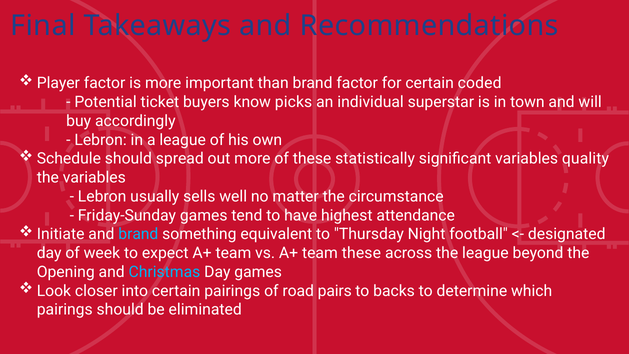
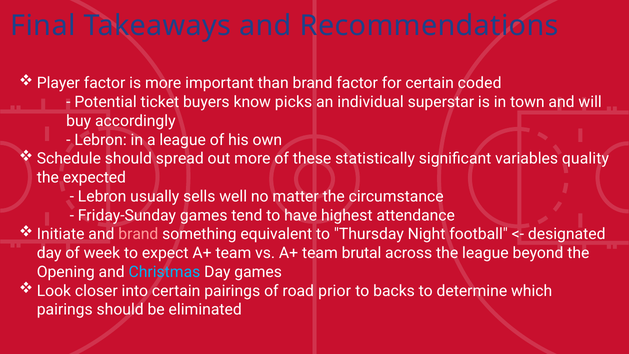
the variables: variables -> expected
brand at (138, 234) colour: light blue -> pink
team these: these -> brutal
pairs: pairs -> prior
